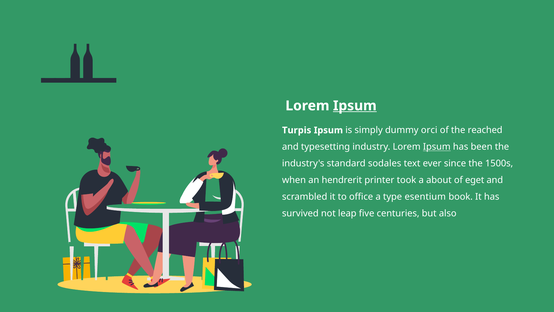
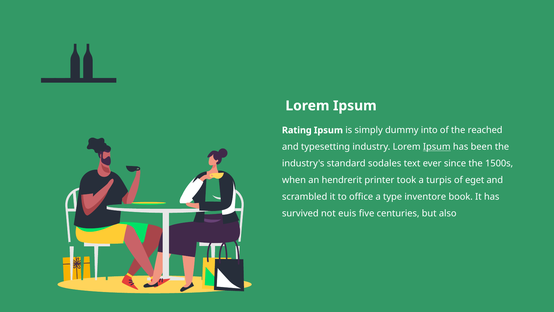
Ipsum at (355, 106) underline: present -> none
Turpis: Turpis -> Rating
orci: orci -> into
about: about -> turpis
esentium: esentium -> inventore
leap: leap -> euis
